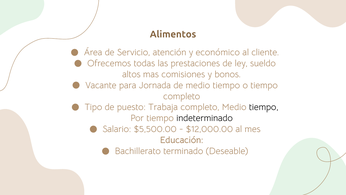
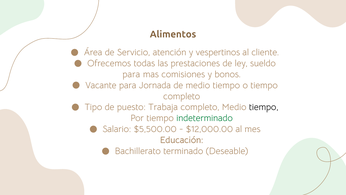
económico: económico -> vespertinos
altos at (131, 74): altos -> para
indeterminado colour: black -> green
